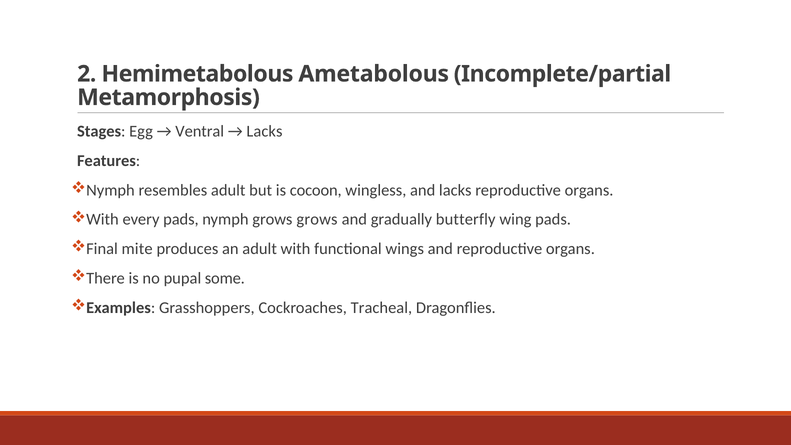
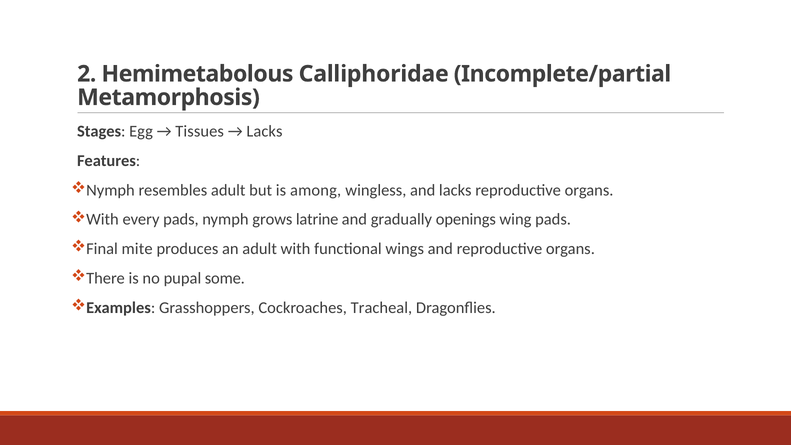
Ametabolous: Ametabolous -> Calliphoridae
Ventral: Ventral -> Tissues
cocoon: cocoon -> among
grows grows: grows -> latrine
butterfly: butterfly -> openings
